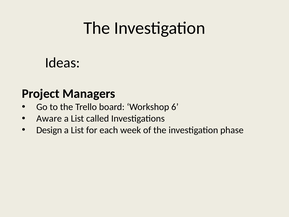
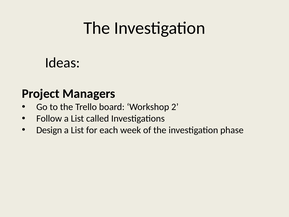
6: 6 -> 2
Aware: Aware -> Follow
